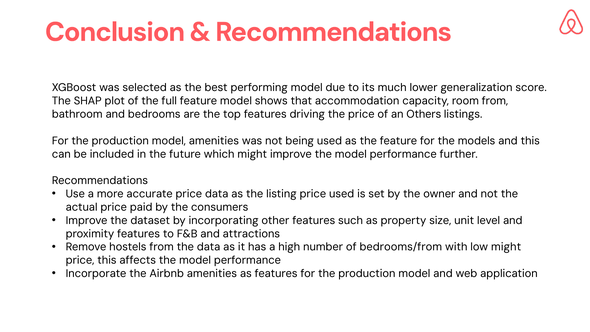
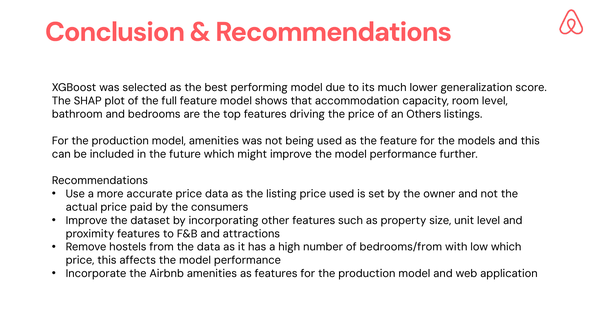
room from: from -> level
low might: might -> which
